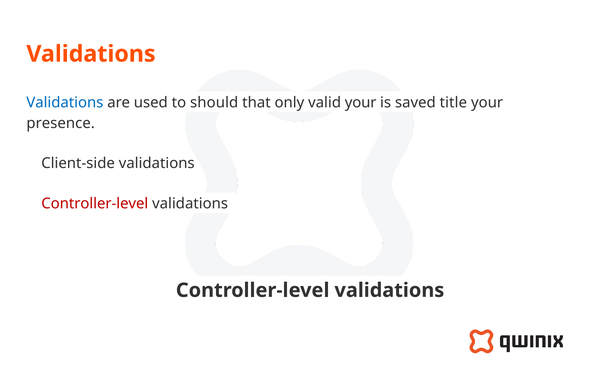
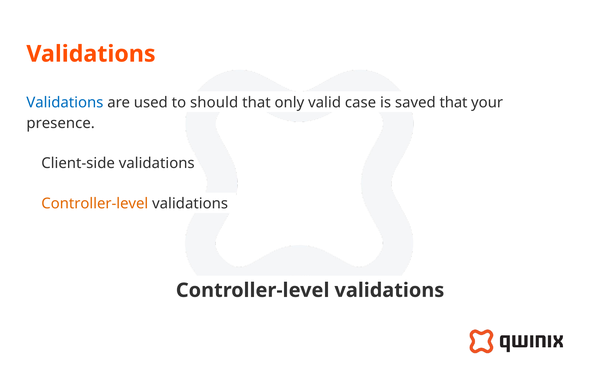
valid your: your -> case
saved title: title -> that
Controller-level at (95, 203) colour: red -> orange
